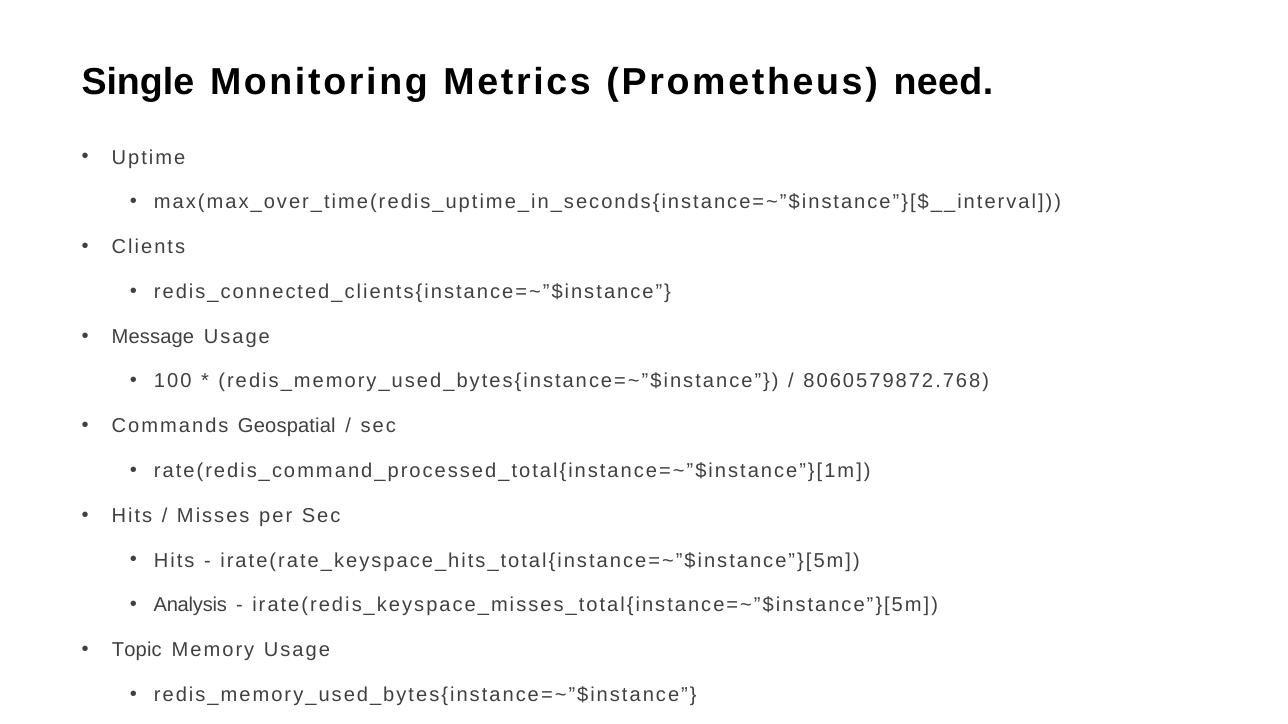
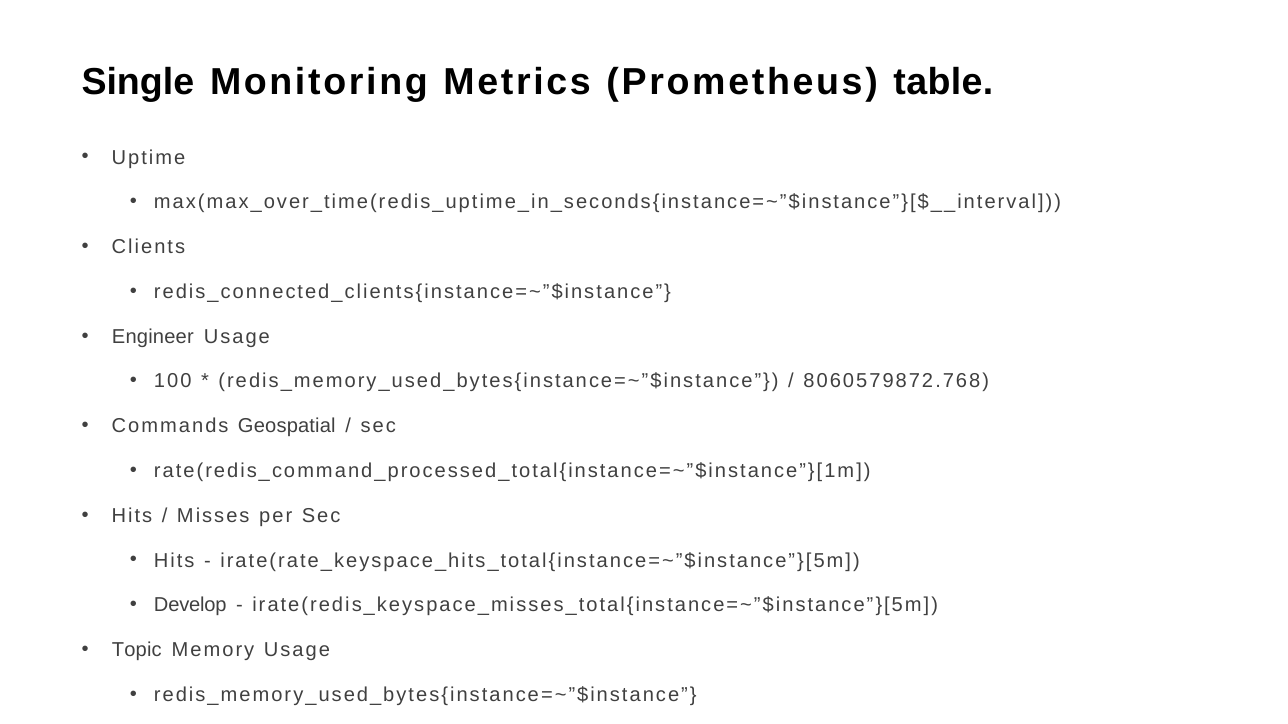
need: need -> table
Message: Message -> Engineer
Analysis: Analysis -> Develop
